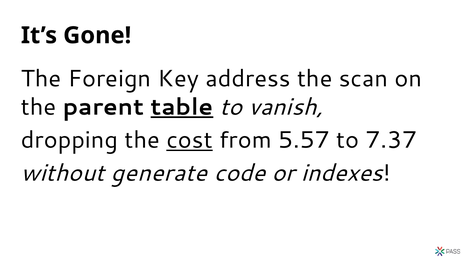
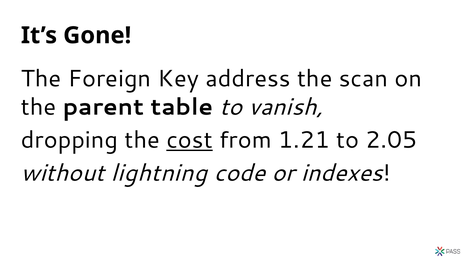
table underline: present -> none
5.57: 5.57 -> 1.21
7.37: 7.37 -> 2.05
generate: generate -> lightning
